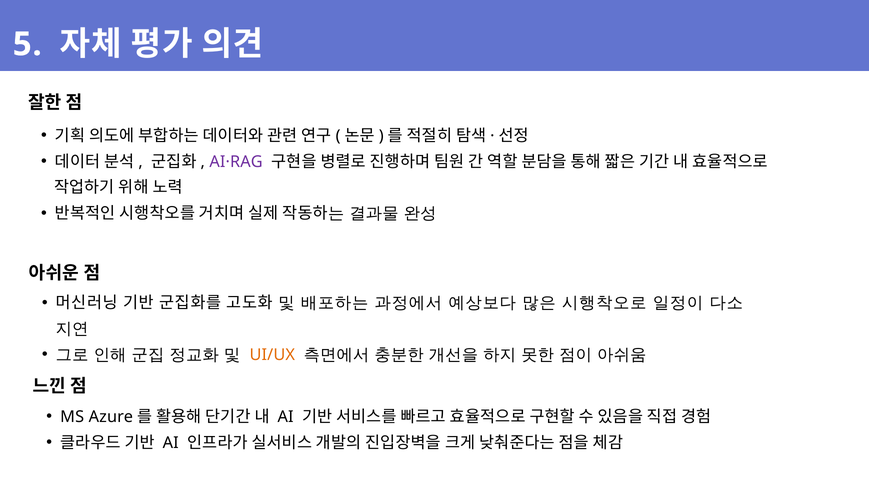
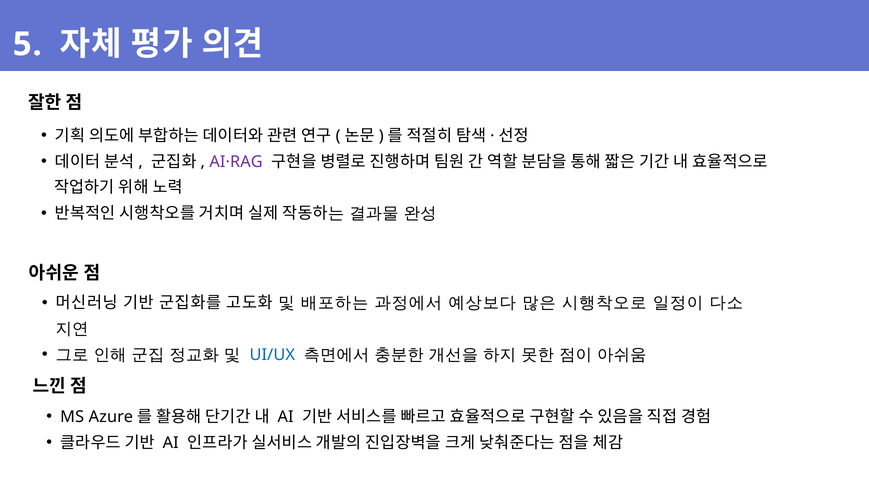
UI/UX colour: orange -> blue
